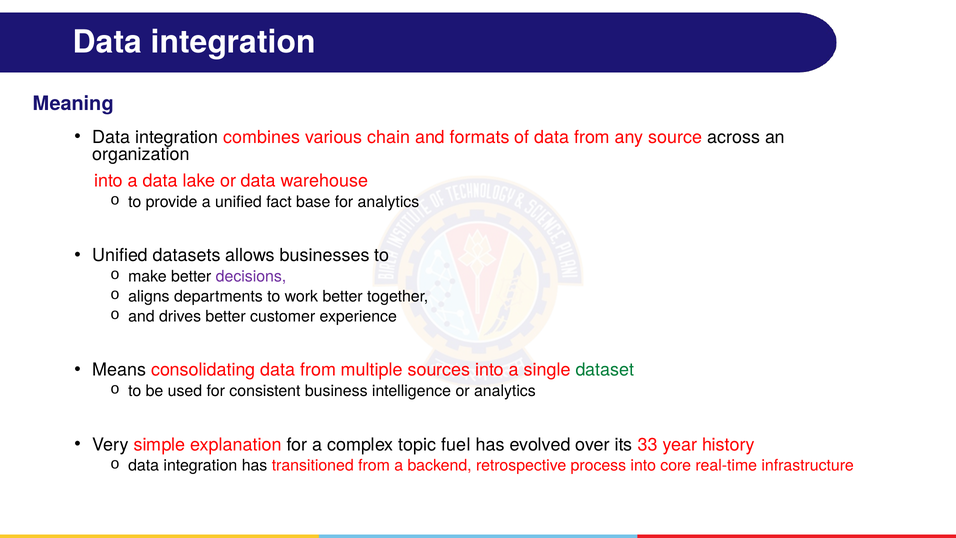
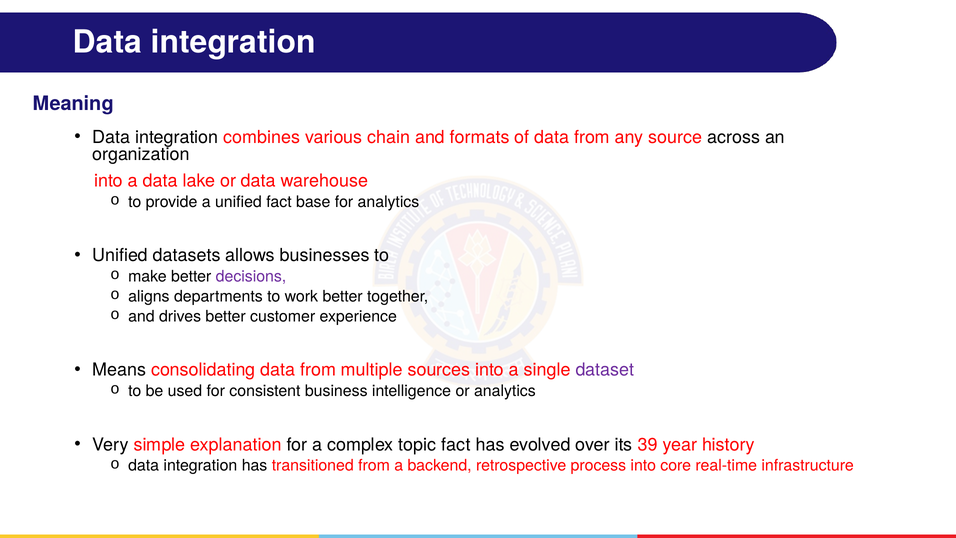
dataset colour: green -> purple
topic fuel: fuel -> fact
33: 33 -> 39
